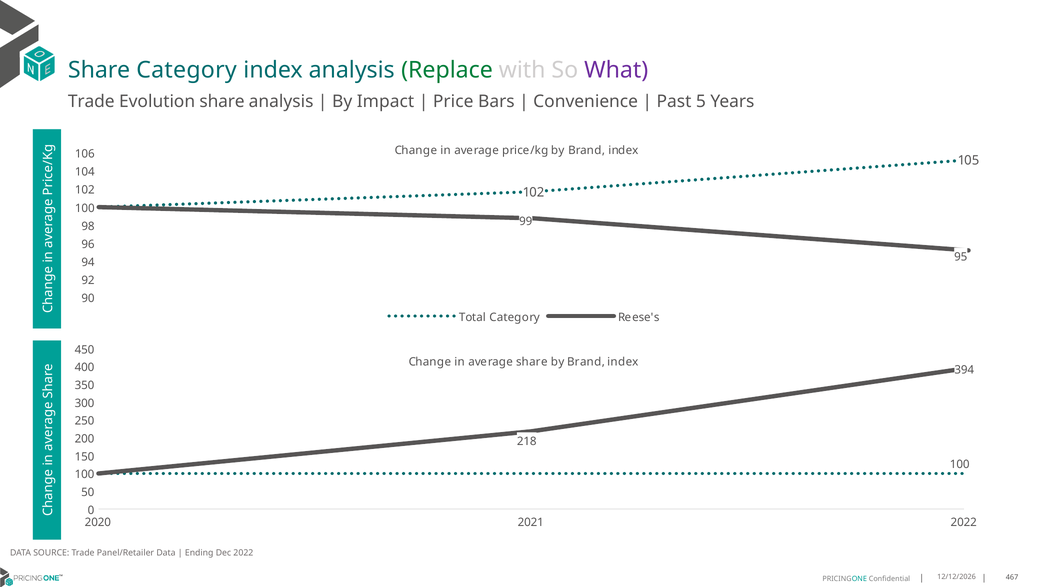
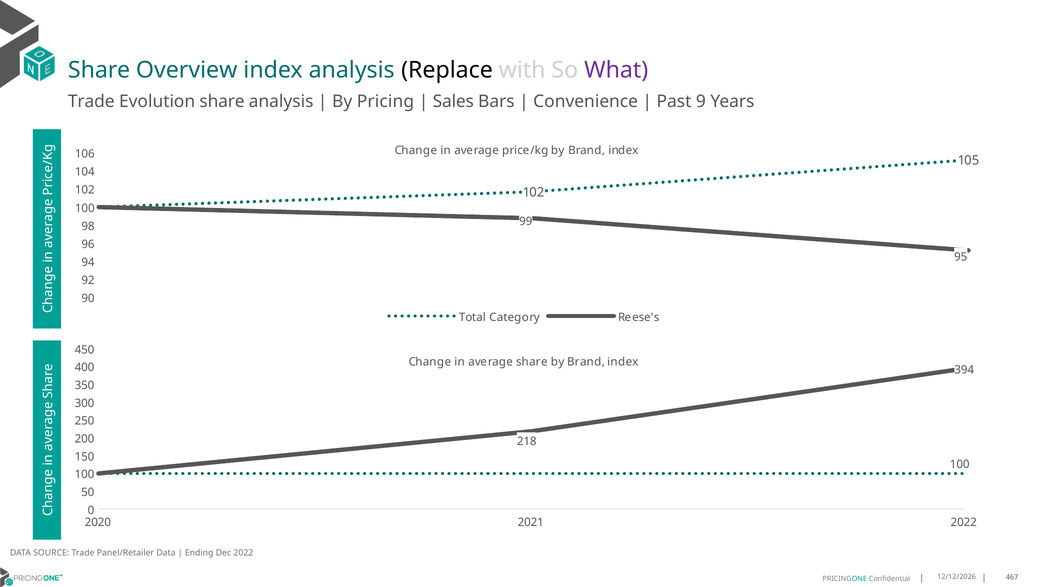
Share Category: Category -> Overview
Replace colour: green -> black
Impact: Impact -> Pricing
Price: Price -> Sales
5: 5 -> 9
